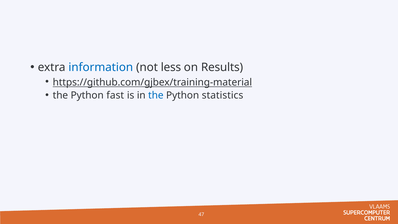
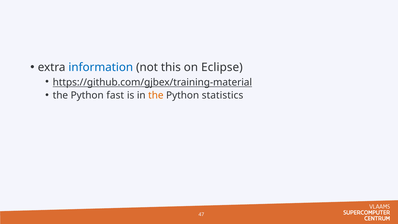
less: less -> this
Results: Results -> Eclipse
the at (156, 95) colour: blue -> orange
